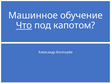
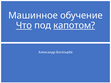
капотом underline: none -> present
